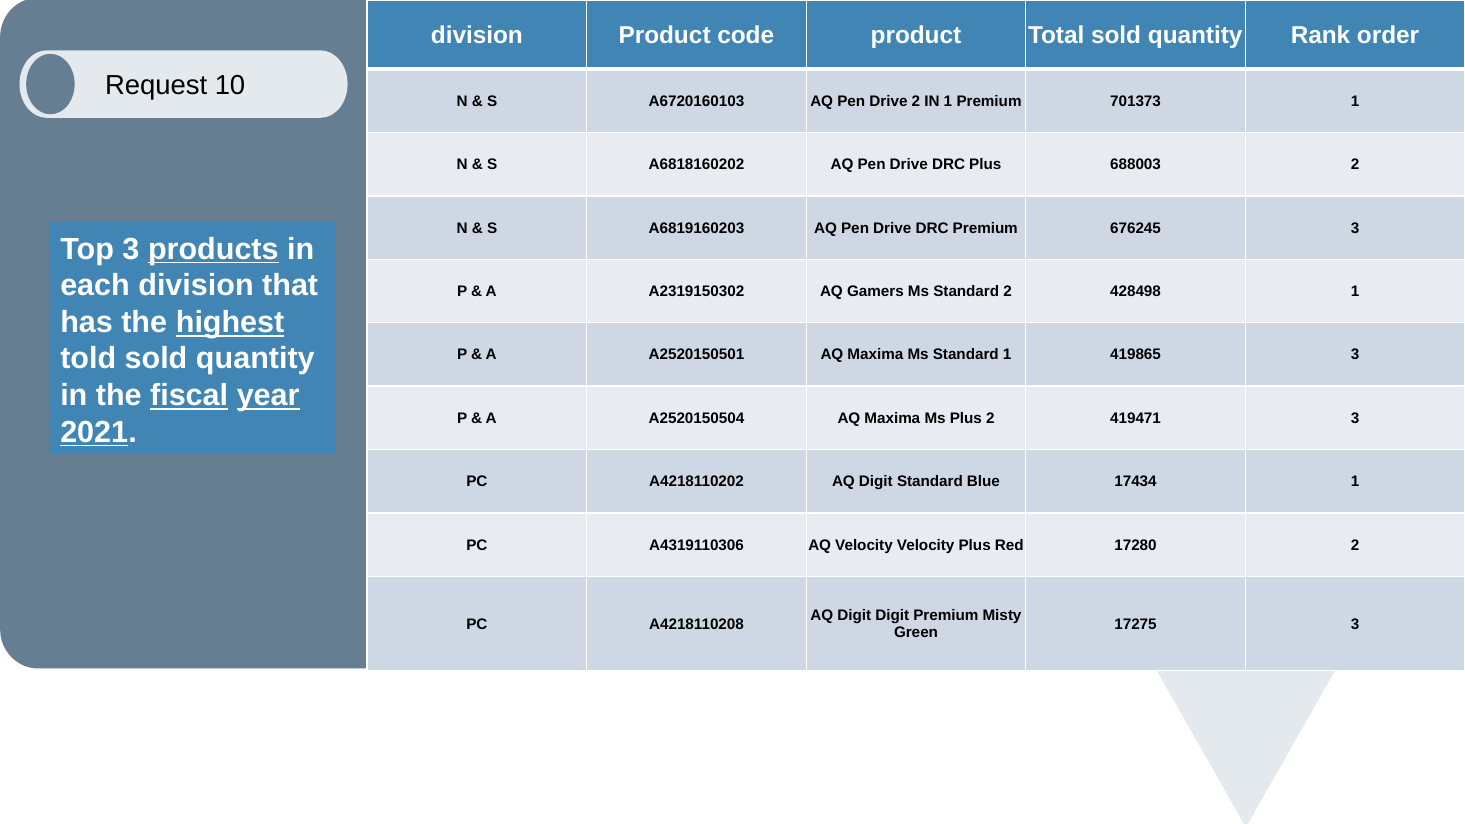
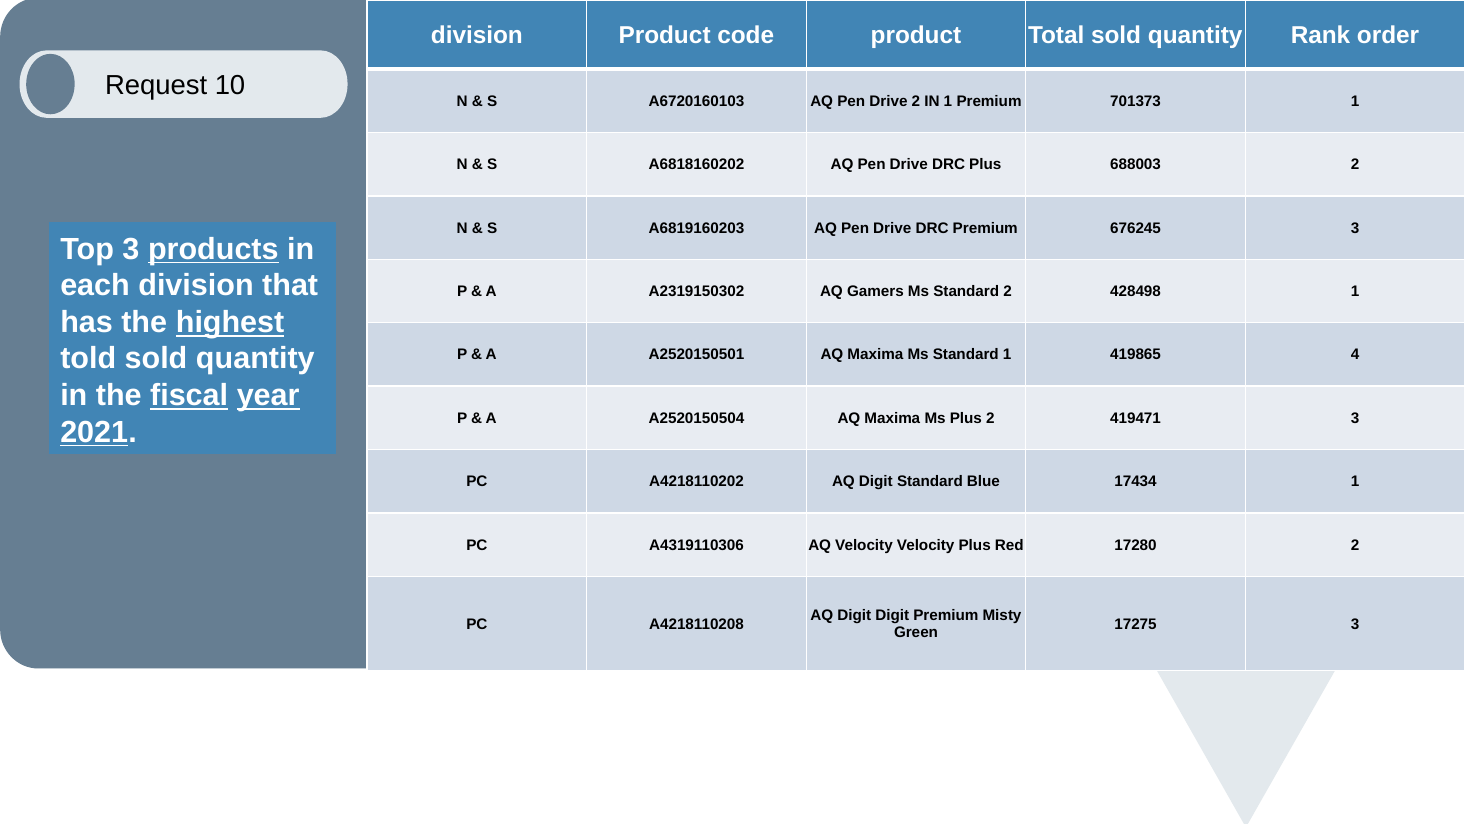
419865 3: 3 -> 4
